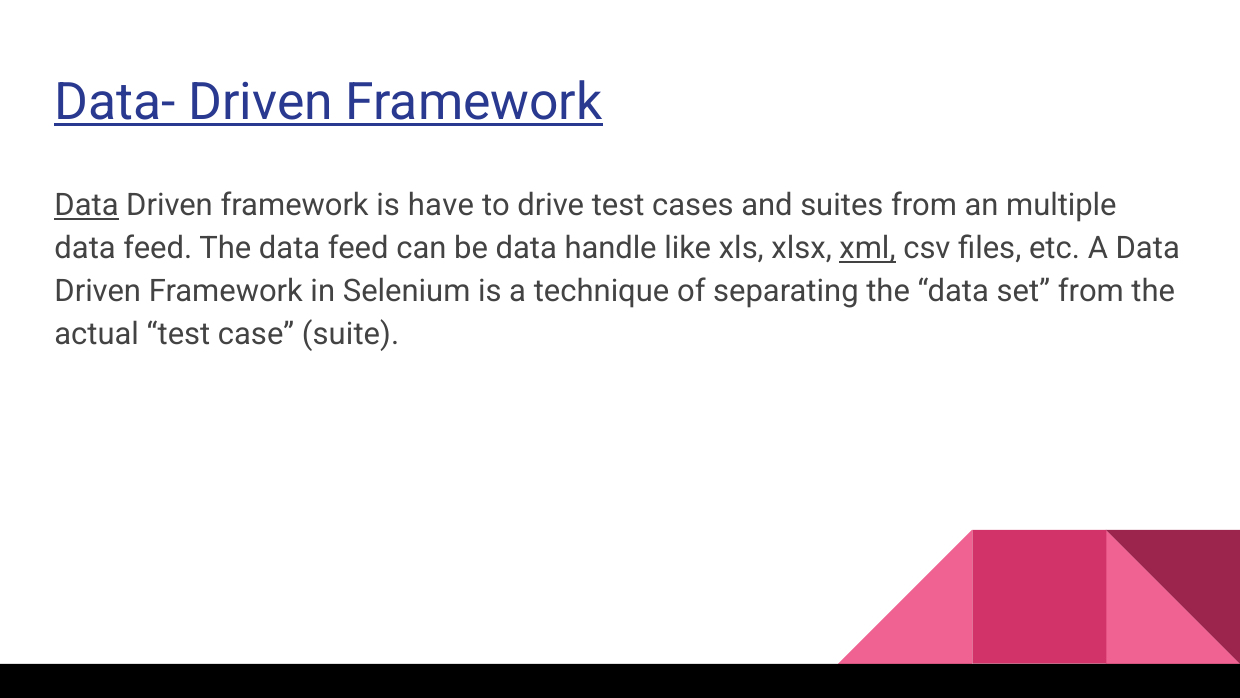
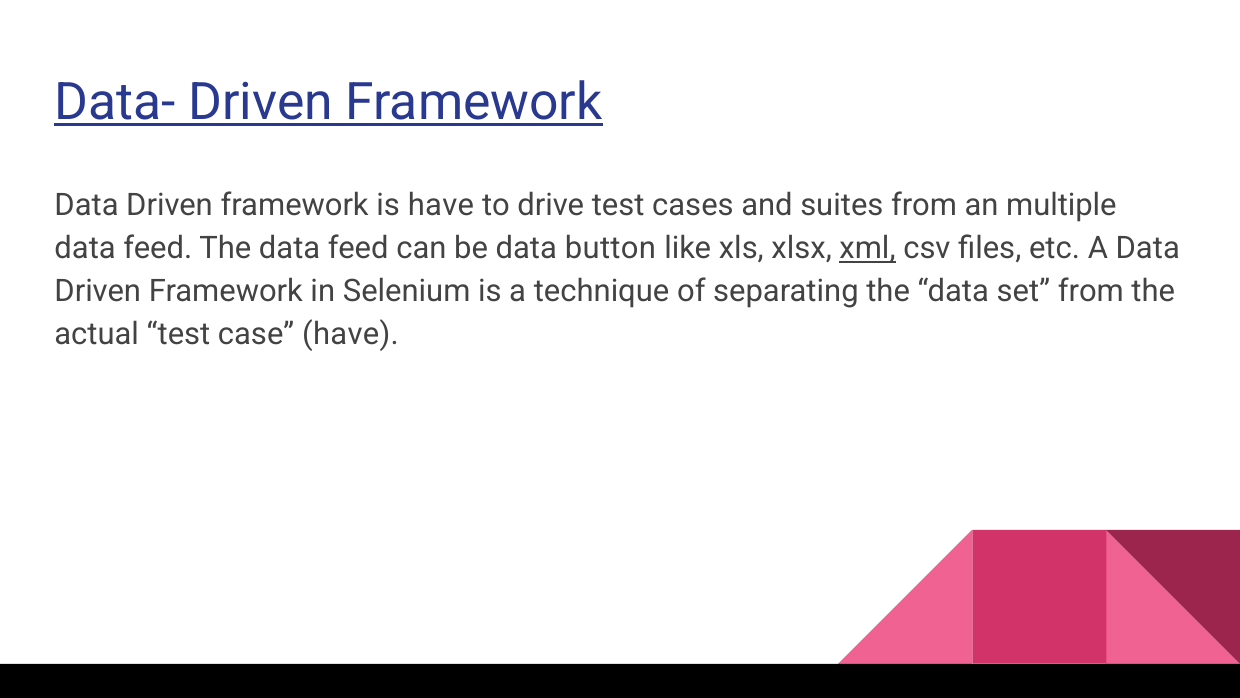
Data at (87, 205) underline: present -> none
handle: handle -> button
case suite: suite -> have
